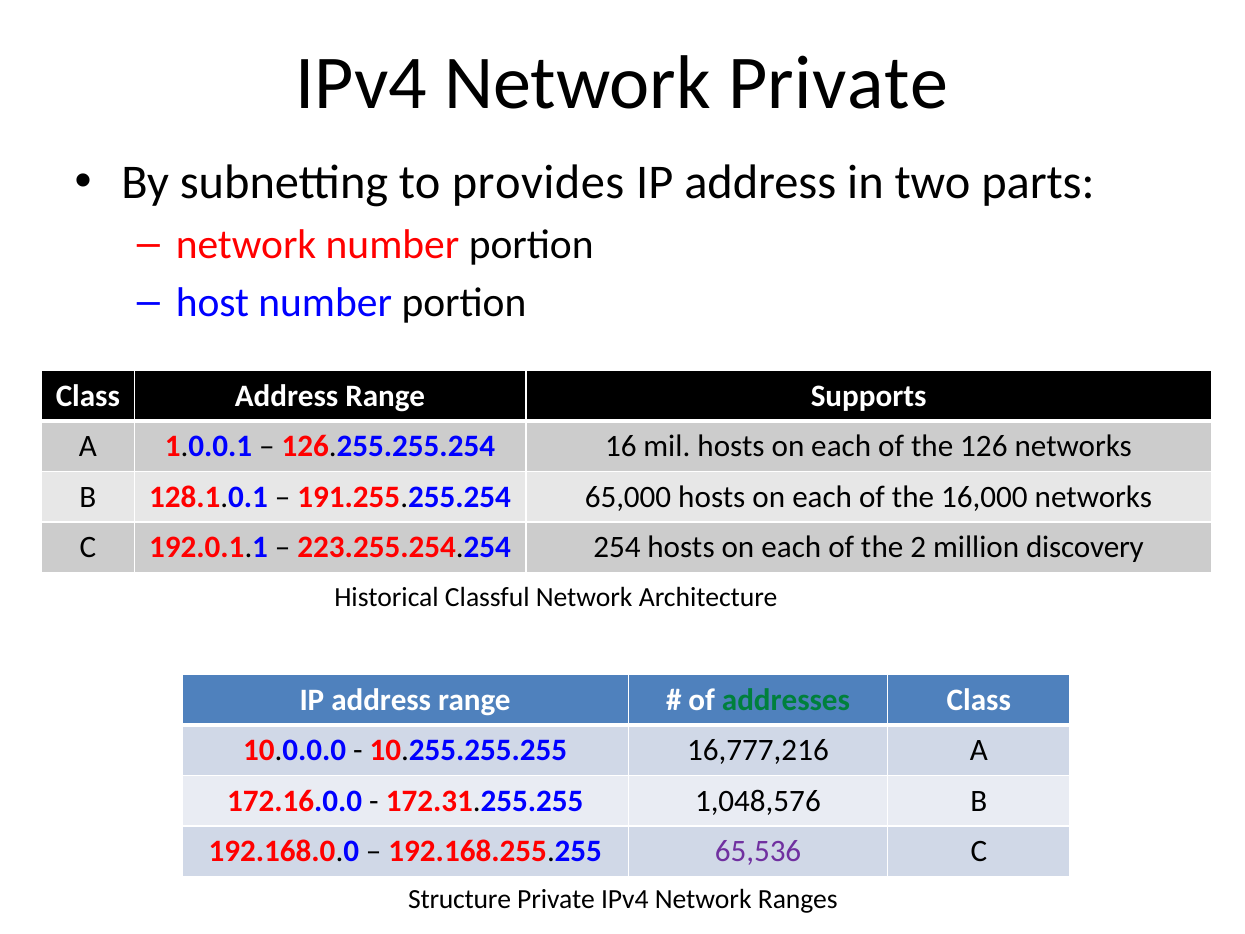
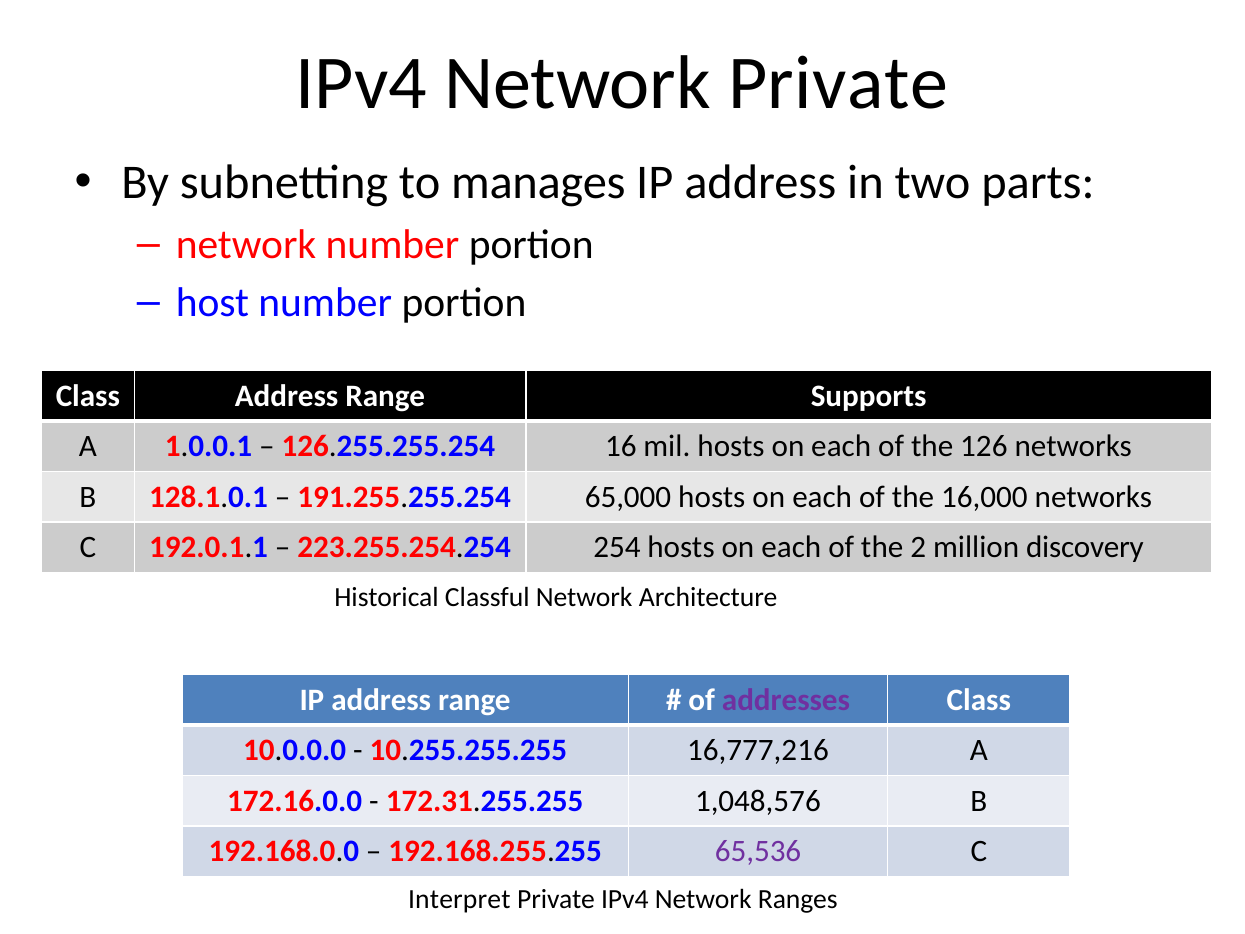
provides: provides -> manages
addresses colour: green -> purple
Structure: Structure -> Interpret
